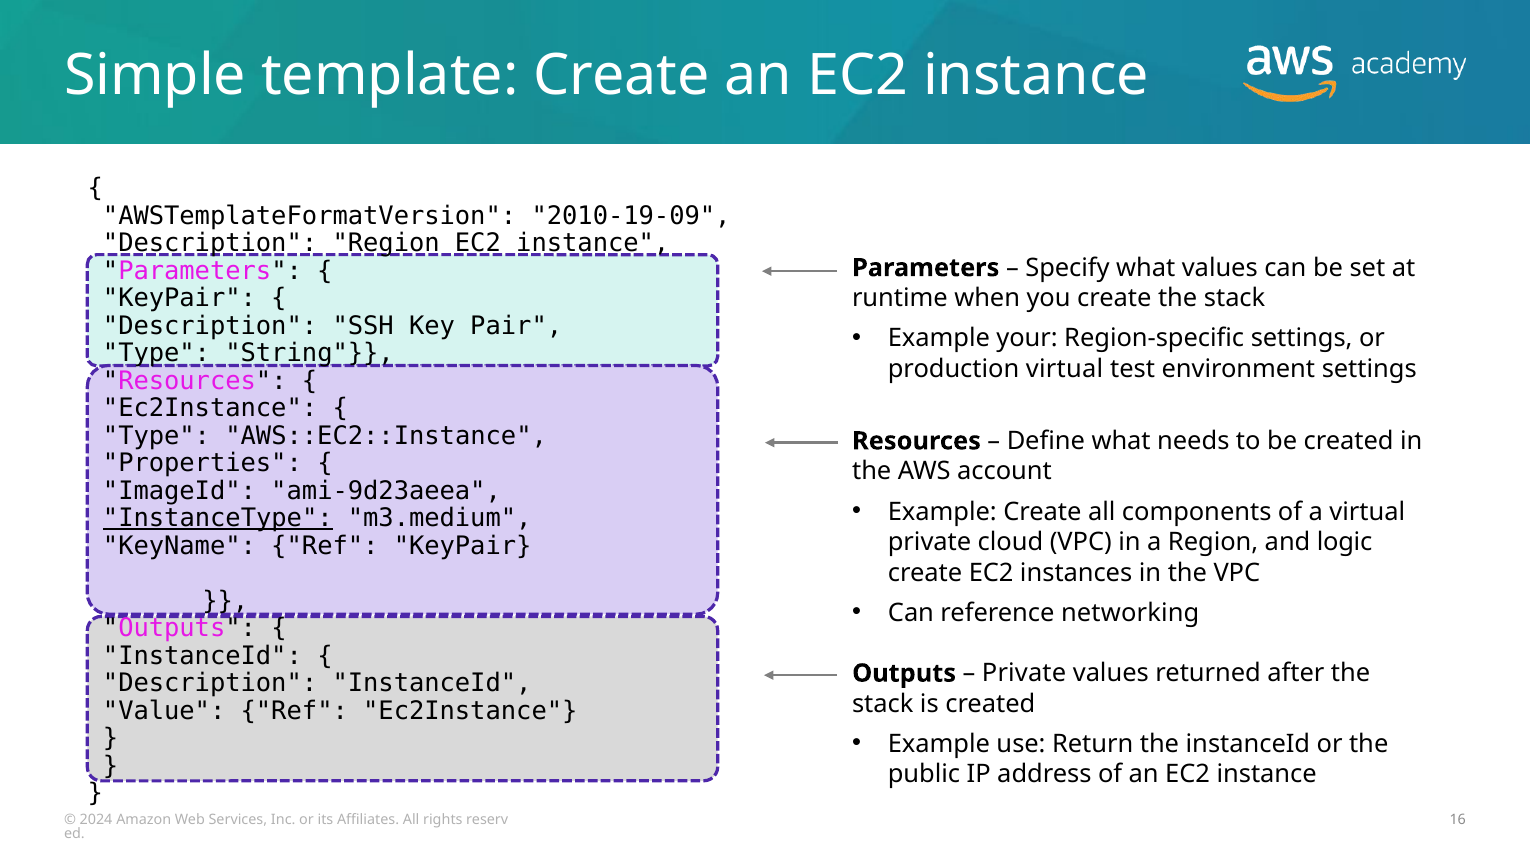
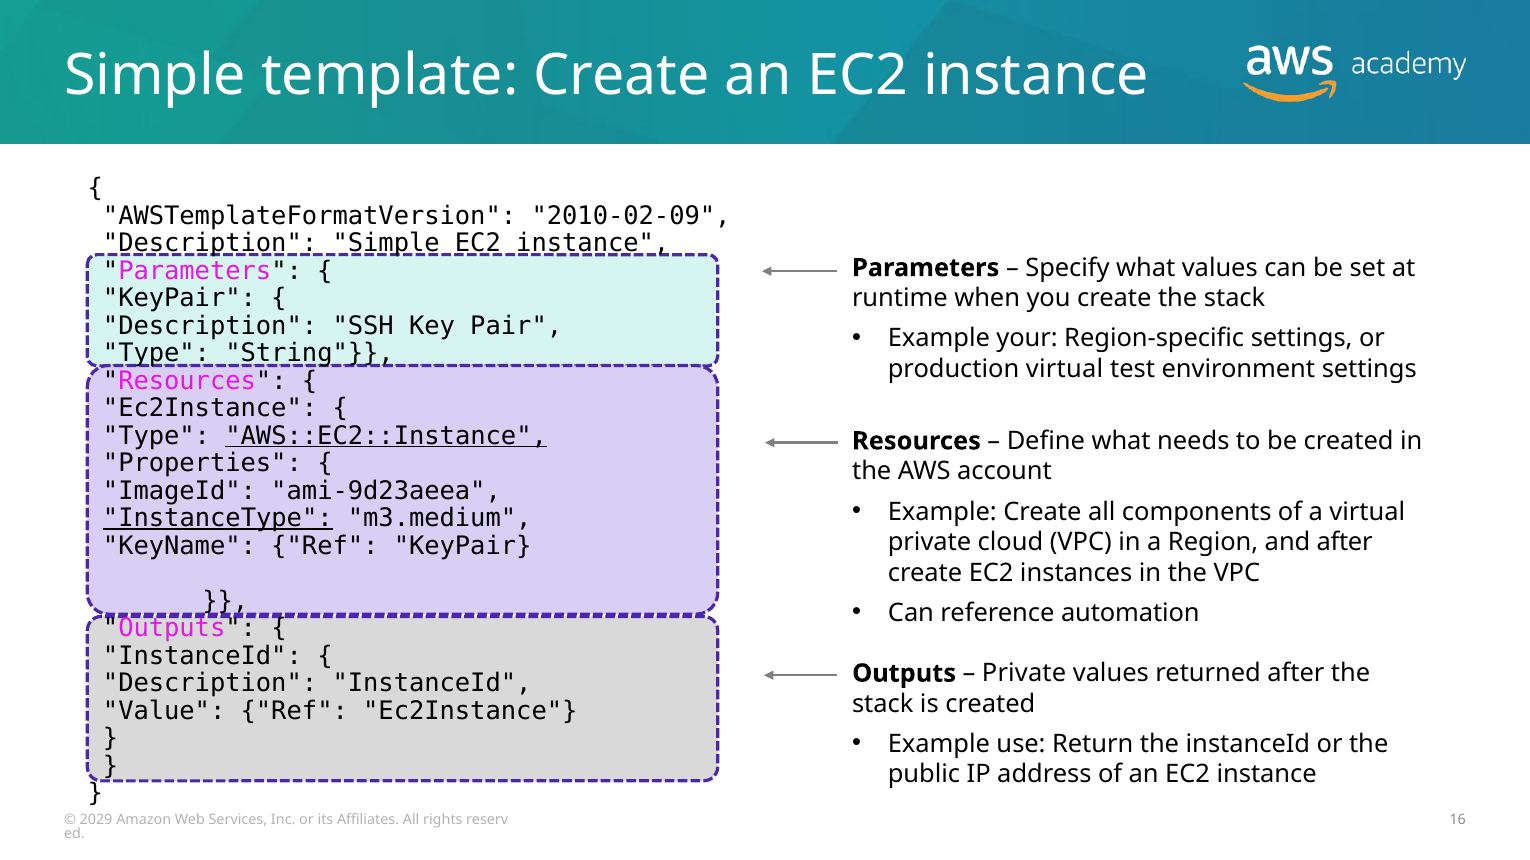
2010-19-09: 2010-19-09 -> 2010-02-09
Description Region: Region -> Simple
AWS::EC2::Instance underline: none -> present
and logic: logic -> after
networking: networking -> automation
2024: 2024 -> 2029
